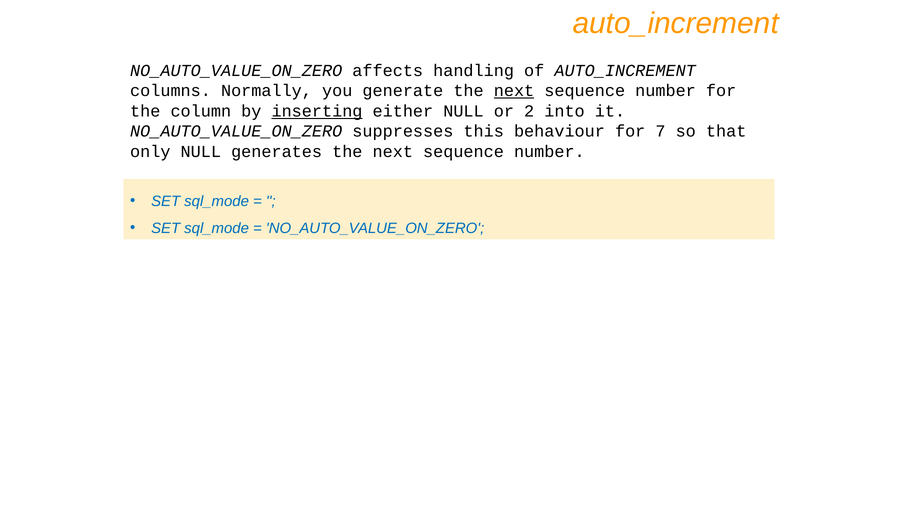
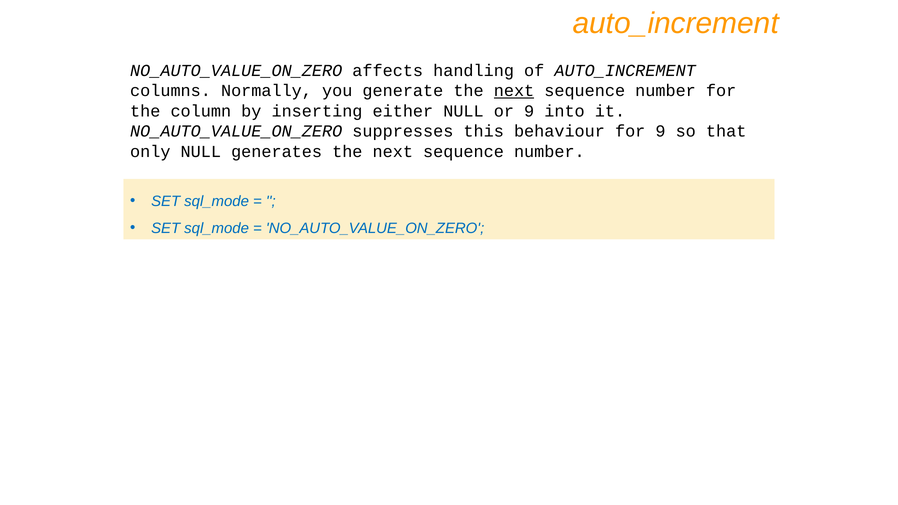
inserting underline: present -> none
or 2: 2 -> 9
for 7: 7 -> 9
